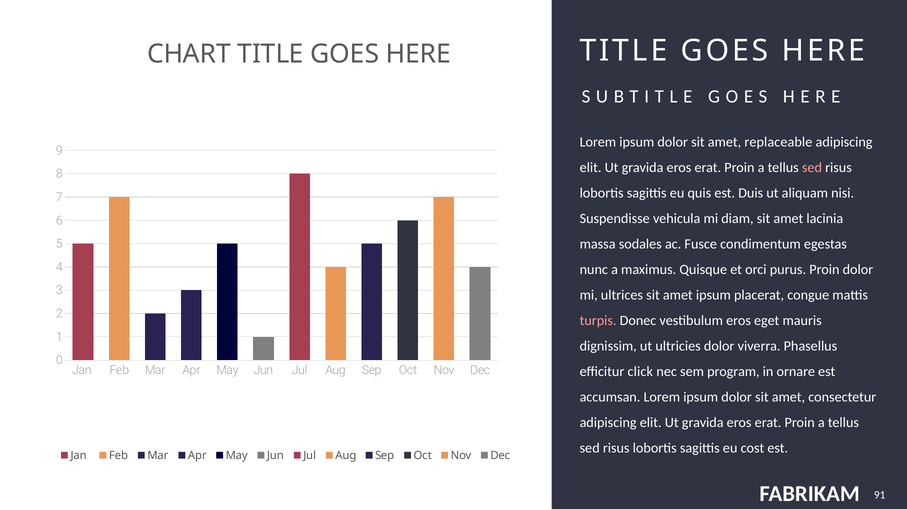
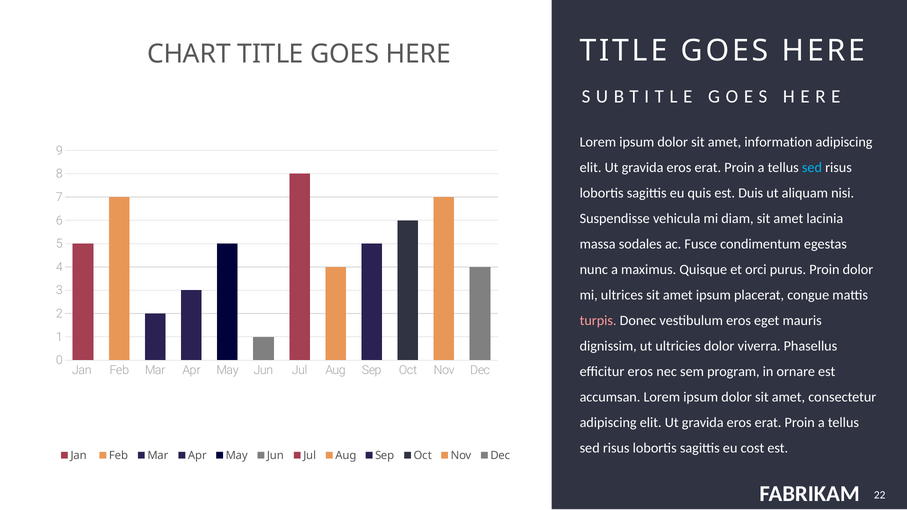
replaceable: replaceable -> information
sed at (812, 168) colour: pink -> light blue
efficitur click: click -> eros
91: 91 -> 22
